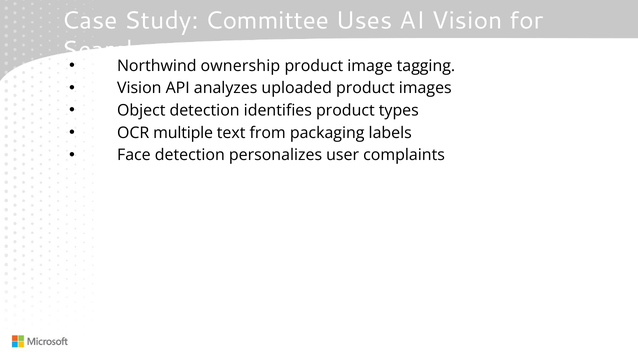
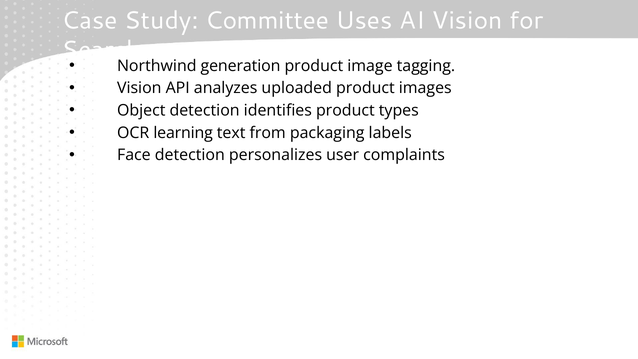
ownership: ownership -> generation
multiple: multiple -> learning
